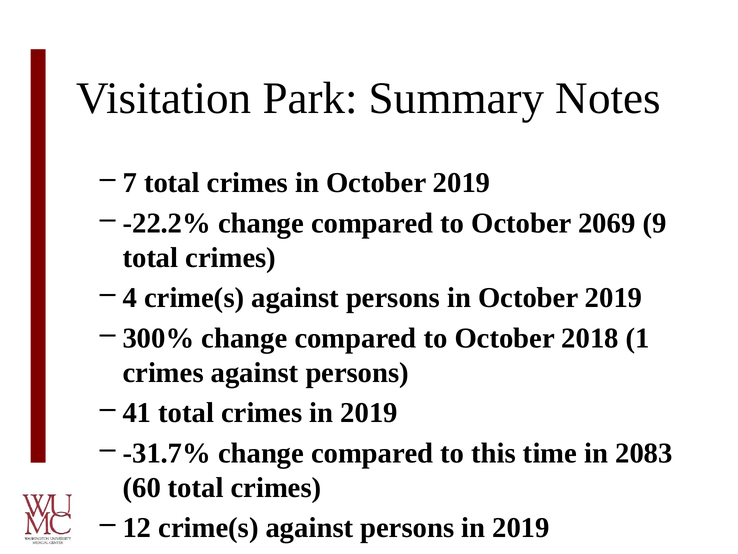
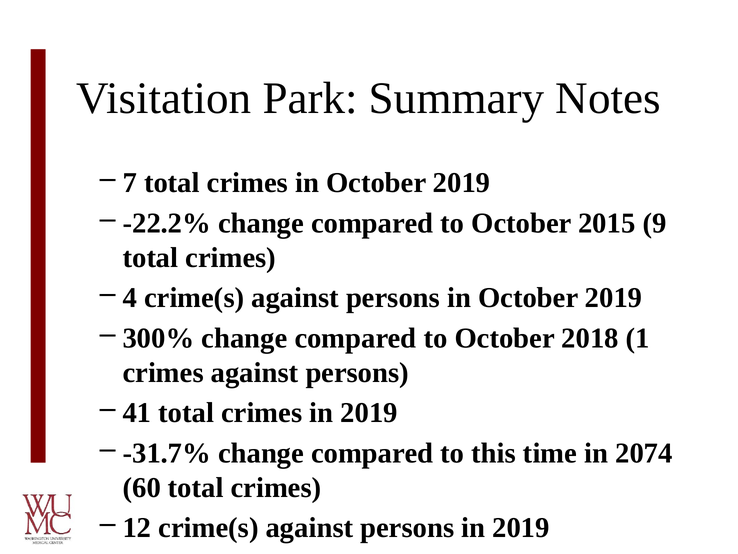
2069: 2069 -> 2015
2083: 2083 -> 2074
